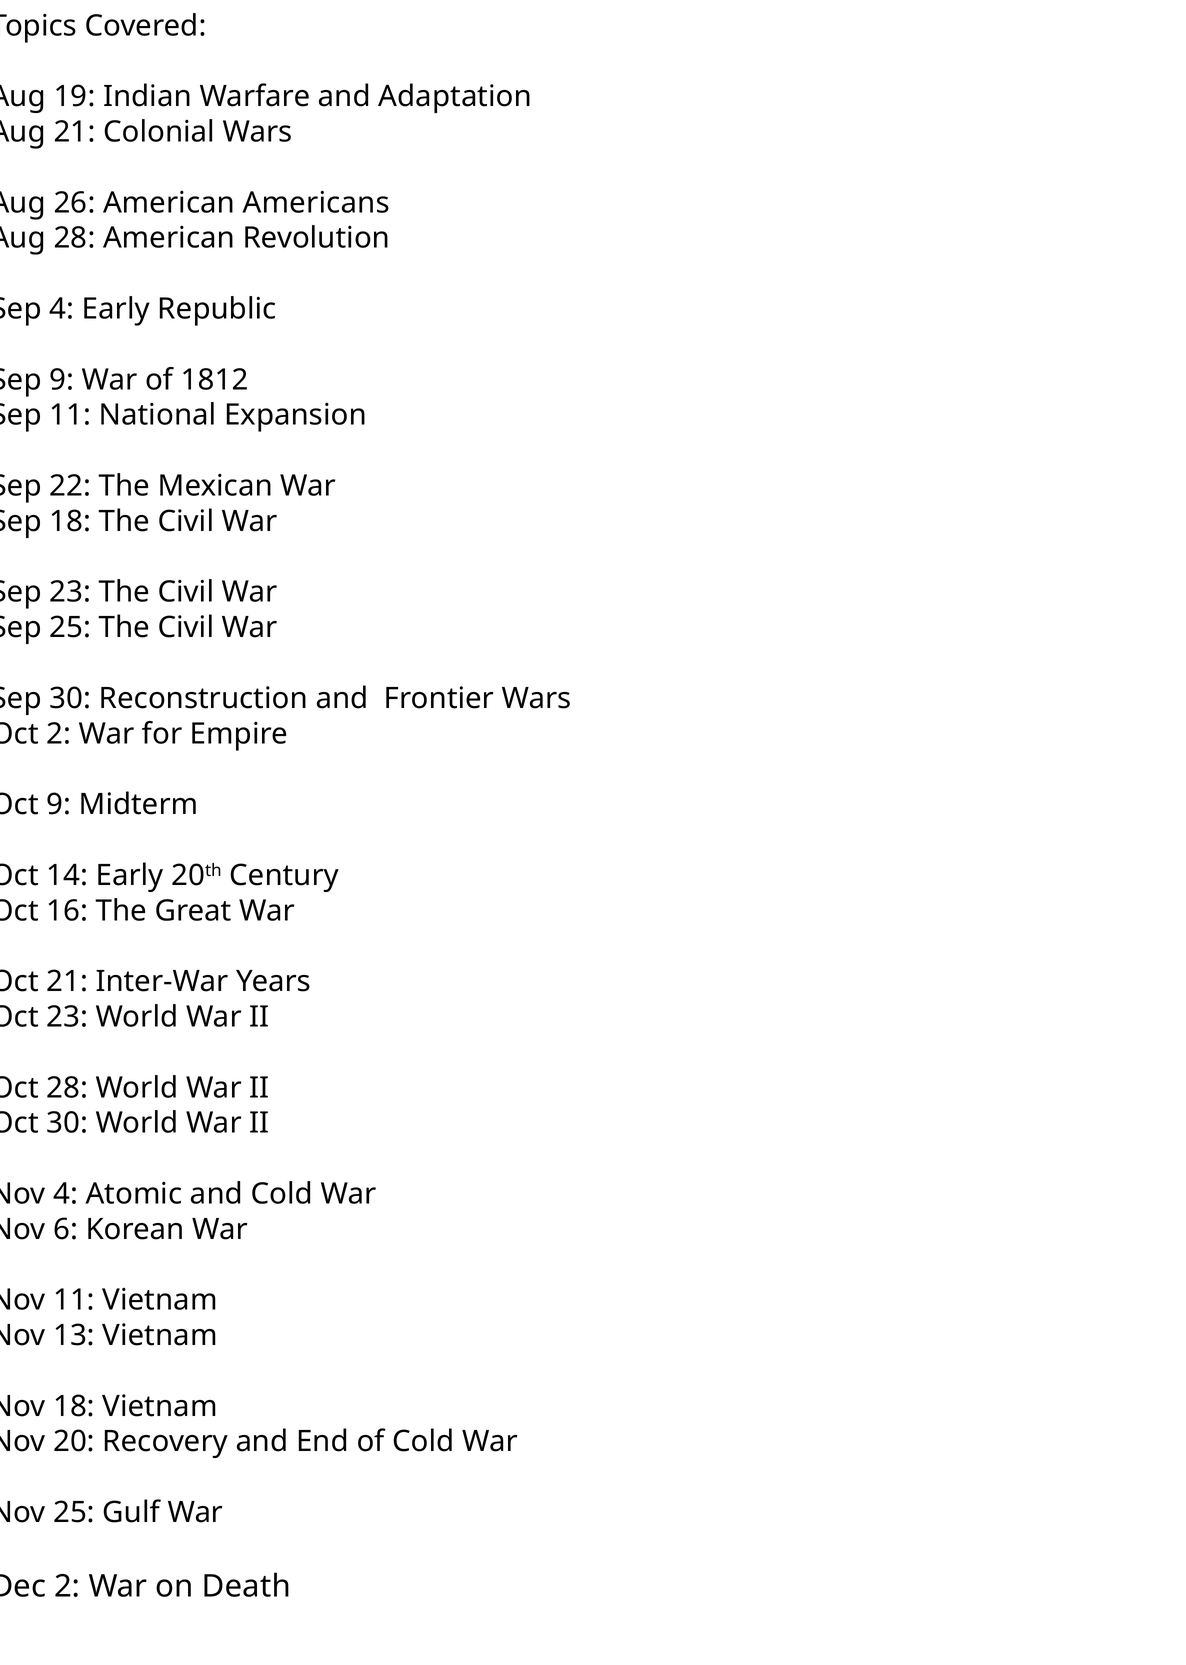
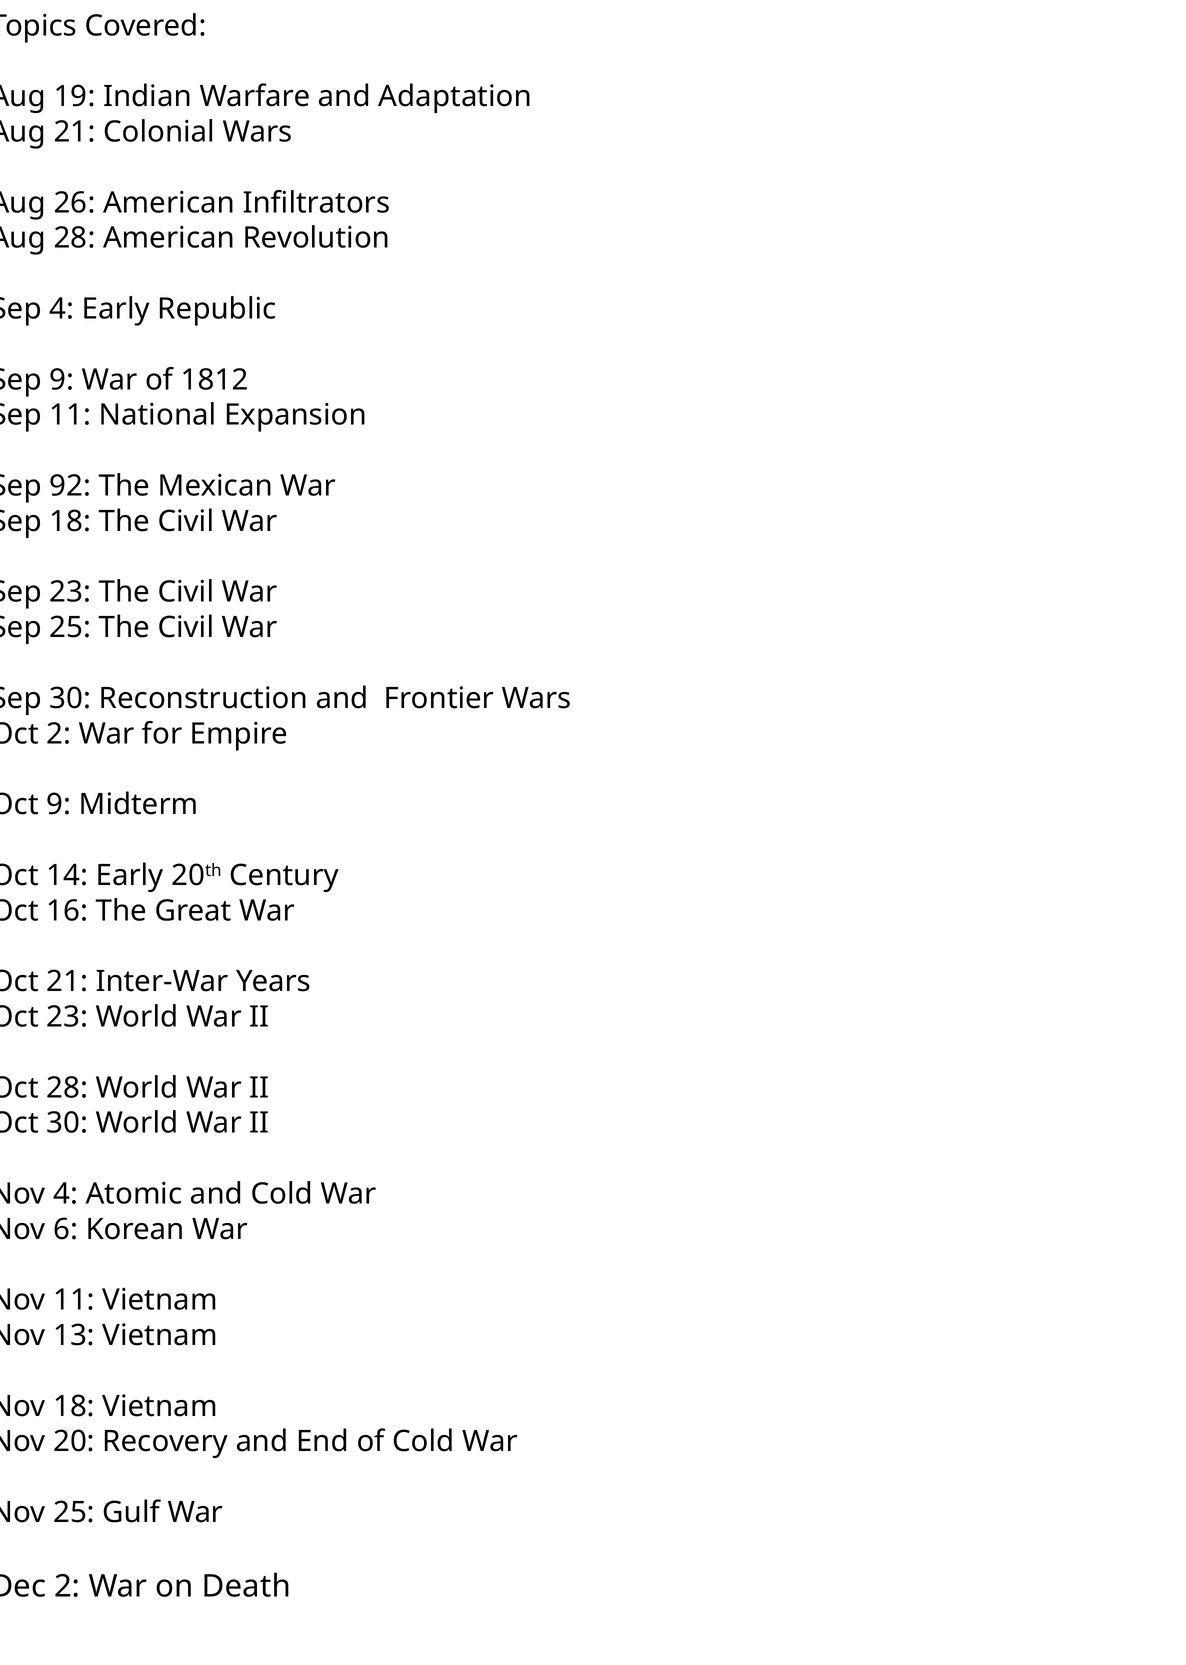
Americans: Americans -> Infiltrators
22: 22 -> 92
